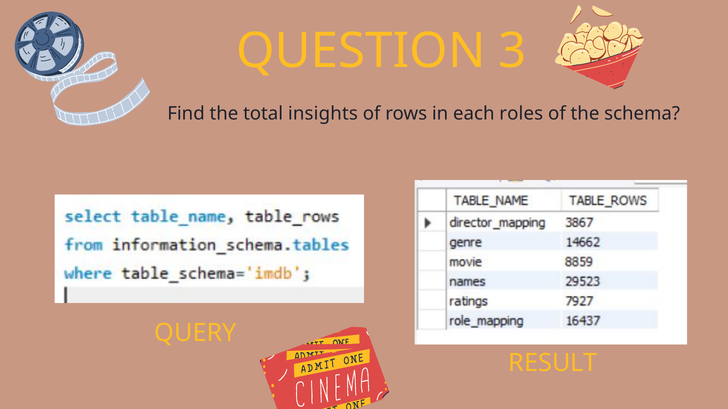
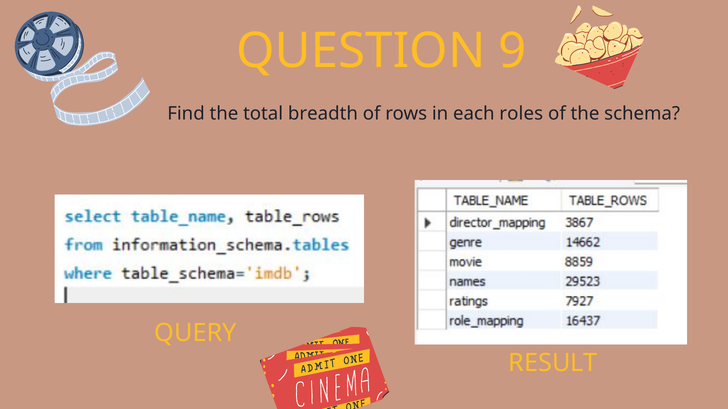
3: 3 -> 9
insights: insights -> breadth
